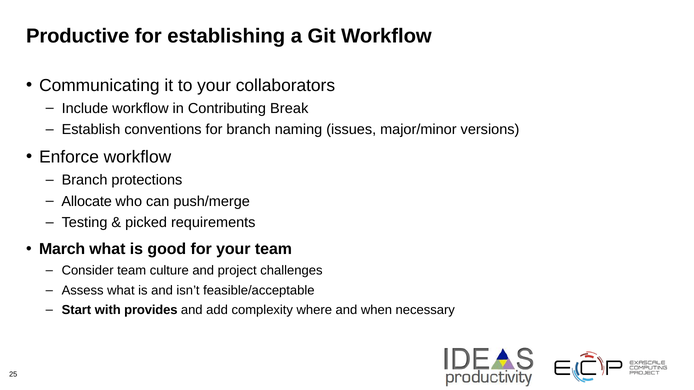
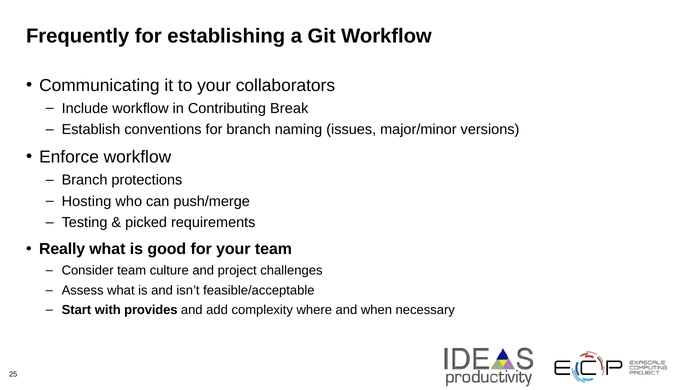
Productive: Productive -> Frequently
Allocate: Allocate -> Hosting
March: March -> Really
